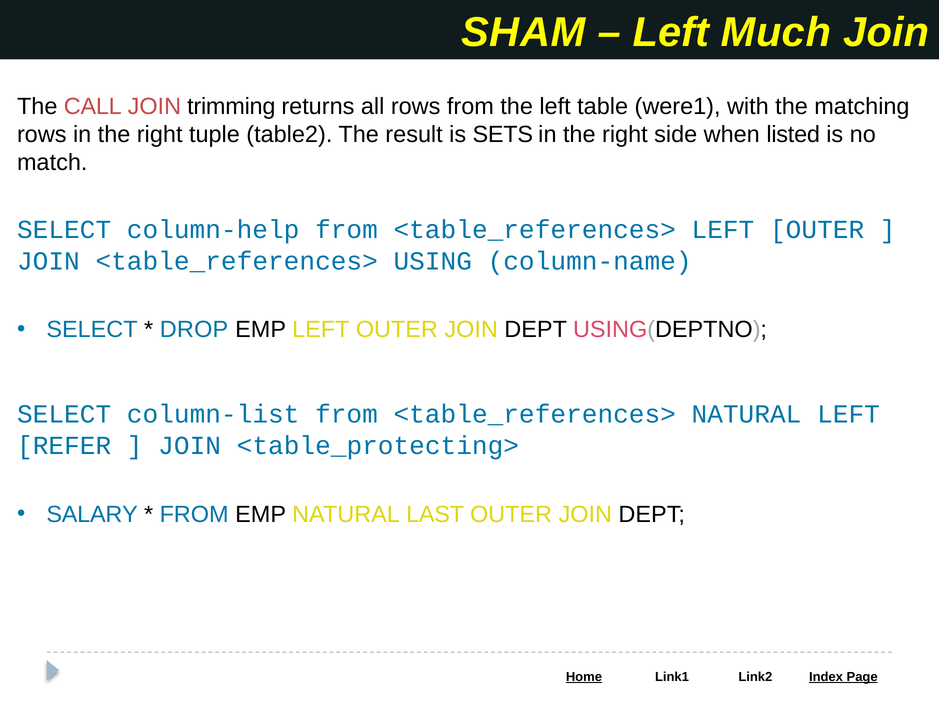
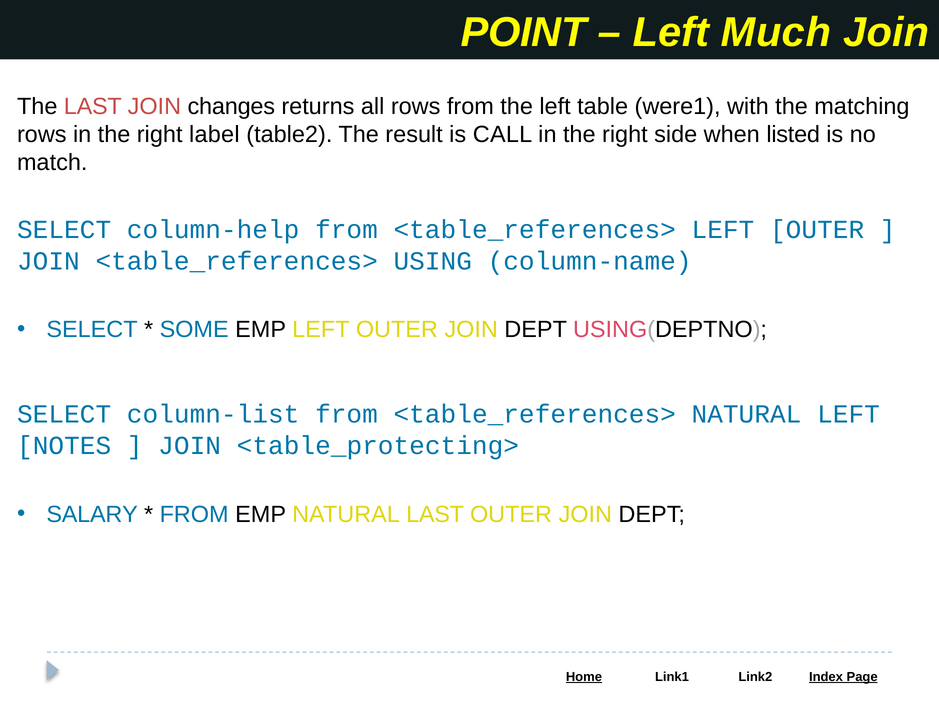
SHAM: SHAM -> POINT
The CALL: CALL -> LAST
trimming: trimming -> changes
tuple: tuple -> label
SETS: SETS -> CALL
DROP: DROP -> SOME
REFER: REFER -> NOTES
